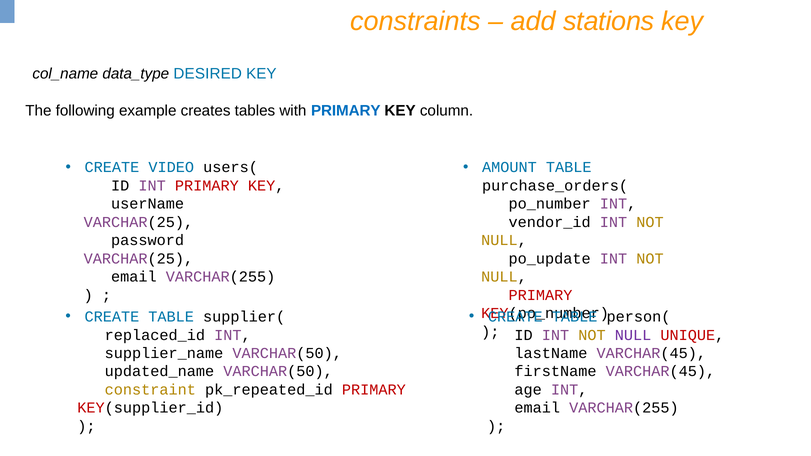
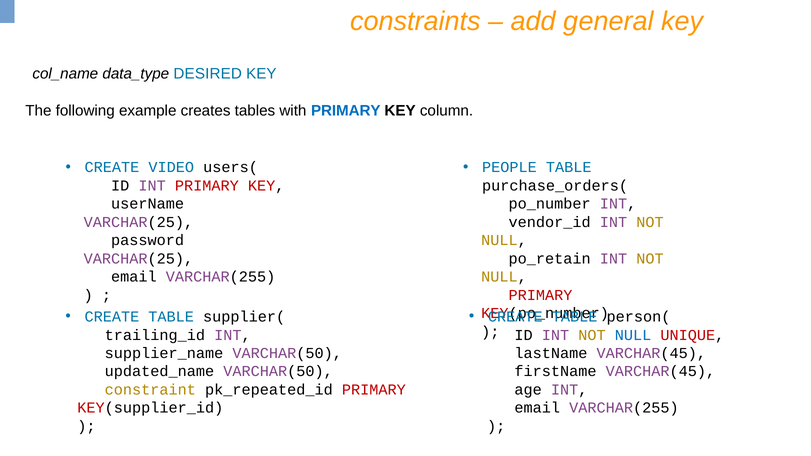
stations: stations -> general
AMOUNT: AMOUNT -> PEOPLE
po_update: po_update -> po_retain
replaced_id: replaced_id -> trailing_id
NULL at (633, 335) colour: purple -> blue
